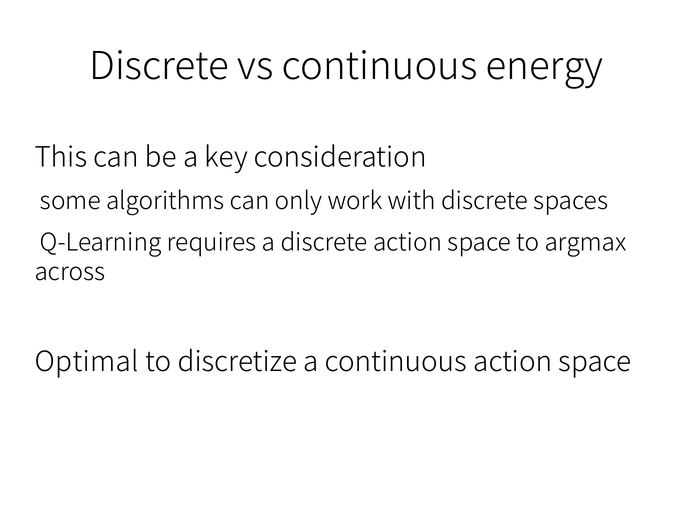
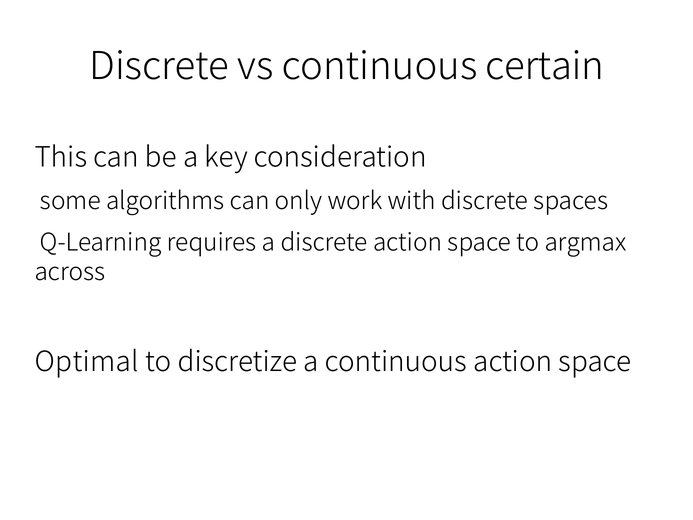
energy: energy -> certain
